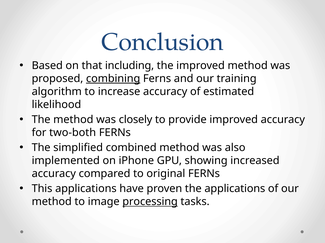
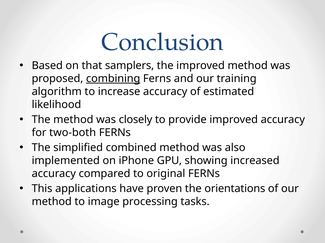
including: including -> samplers
the applications: applications -> orientations
processing underline: present -> none
